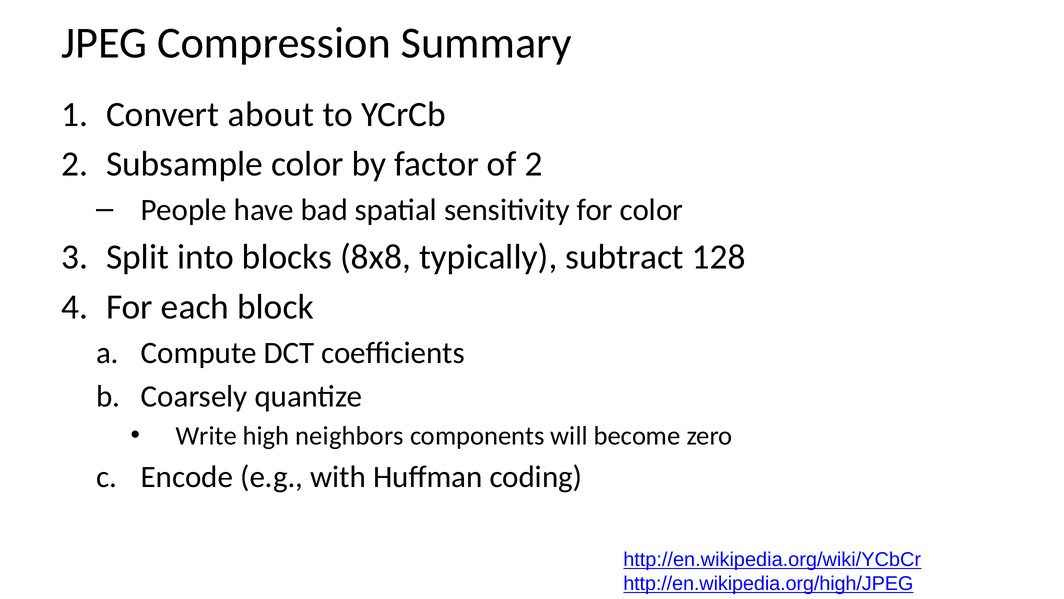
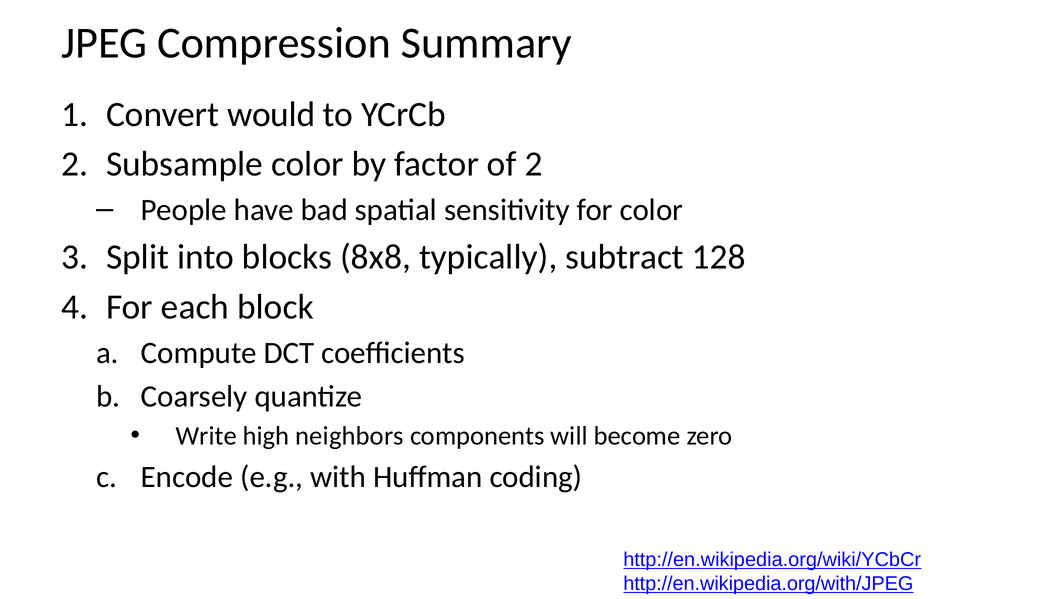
about: about -> would
http://en.wikipedia.org/high/JPEG: http://en.wikipedia.org/high/JPEG -> http://en.wikipedia.org/with/JPEG
